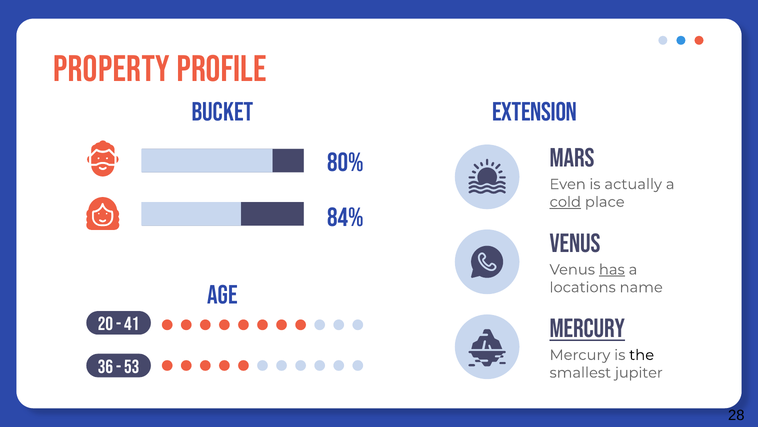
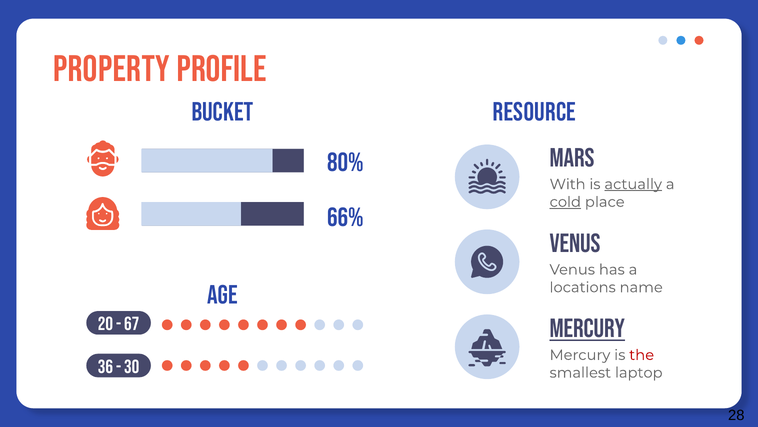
extension: extension -> resource
Even: Even -> With
actually underline: none -> present
84%: 84% -> 66%
has underline: present -> none
41: 41 -> 67
the colour: black -> red
53: 53 -> 30
jupiter: jupiter -> laptop
